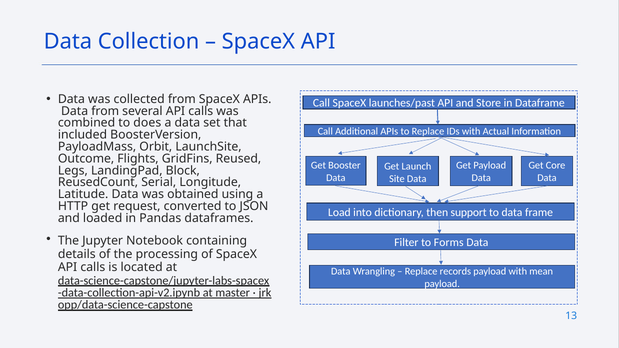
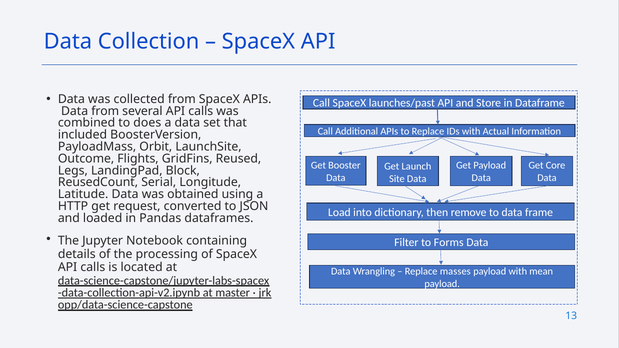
support: support -> remove
records: records -> masses
